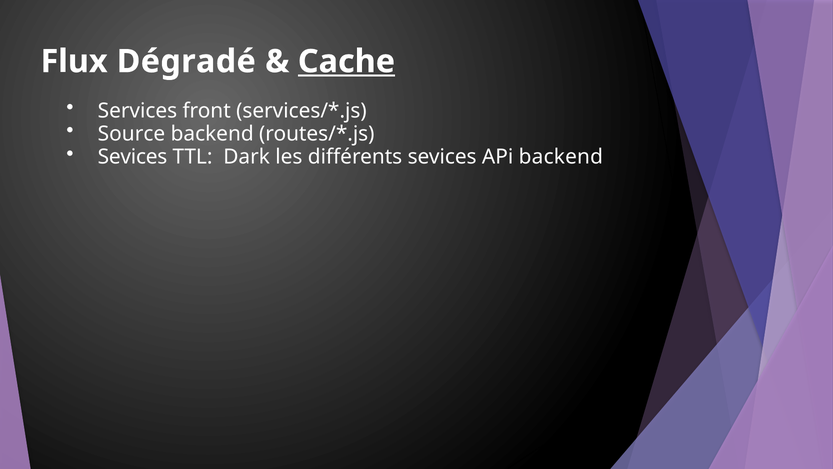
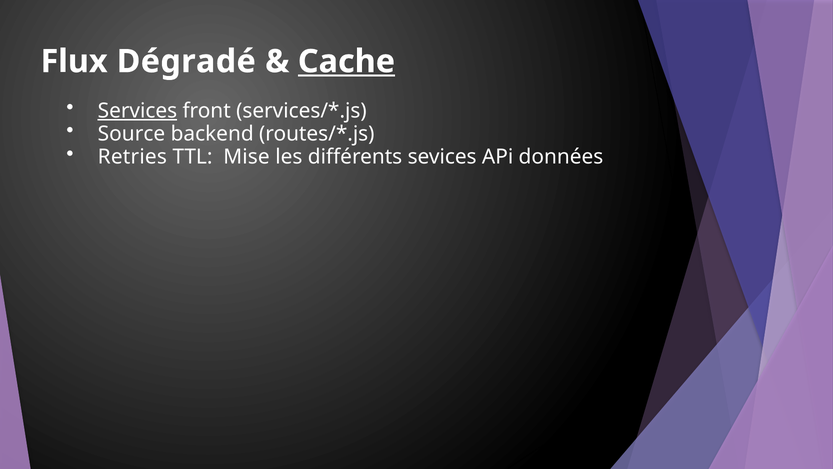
Services underline: none -> present
Sevices at (133, 157): Sevices -> Retries
Dark: Dark -> Mise
APi backend: backend -> données
